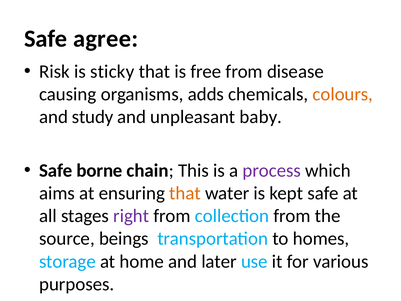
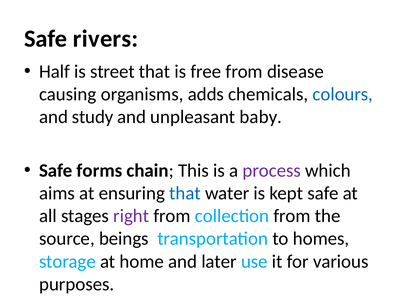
agree: agree -> rivers
Risk: Risk -> Half
sticky: sticky -> street
colours colour: orange -> blue
borne: borne -> forms
that at (185, 193) colour: orange -> blue
